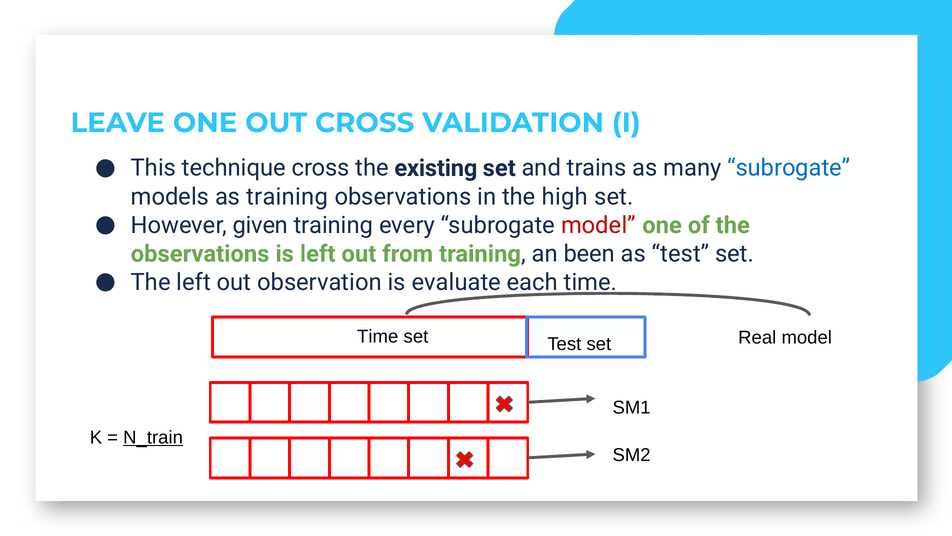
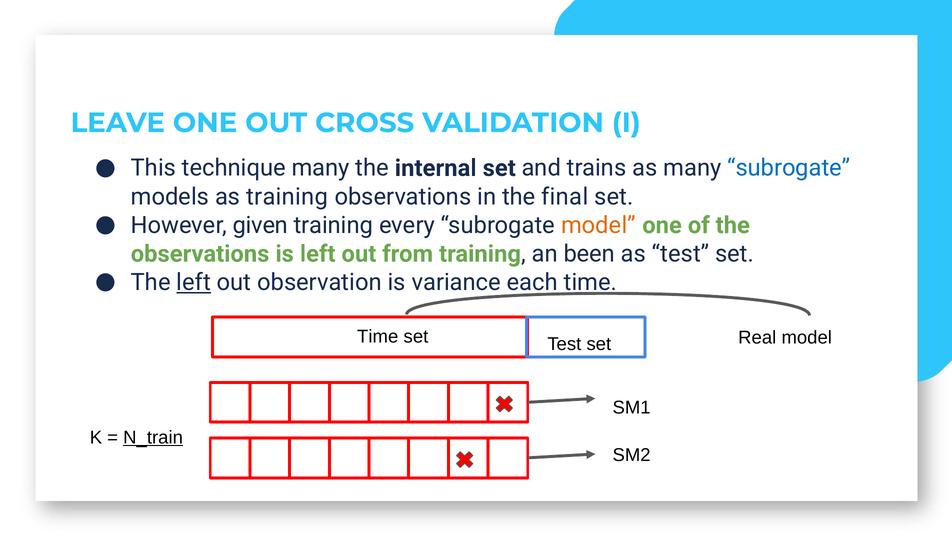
technique cross: cross -> many
existing: existing -> internal
high: high -> final
model at (598, 225) colour: red -> orange
left at (194, 282) underline: none -> present
evaluate: evaluate -> variance
